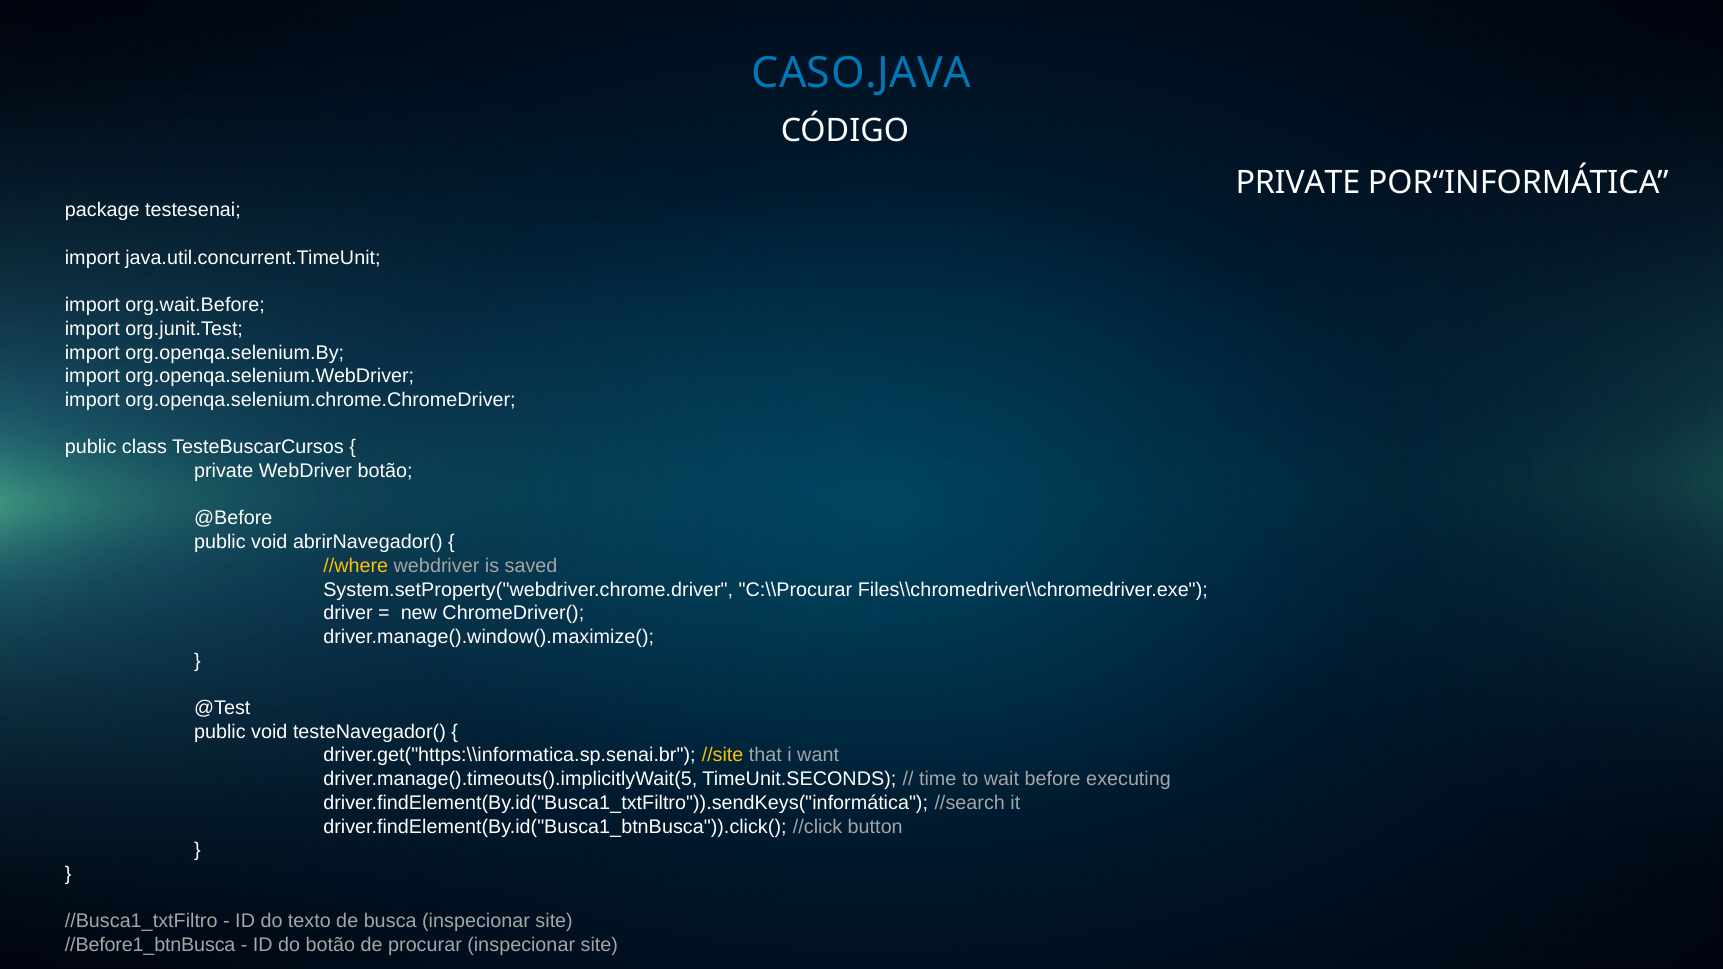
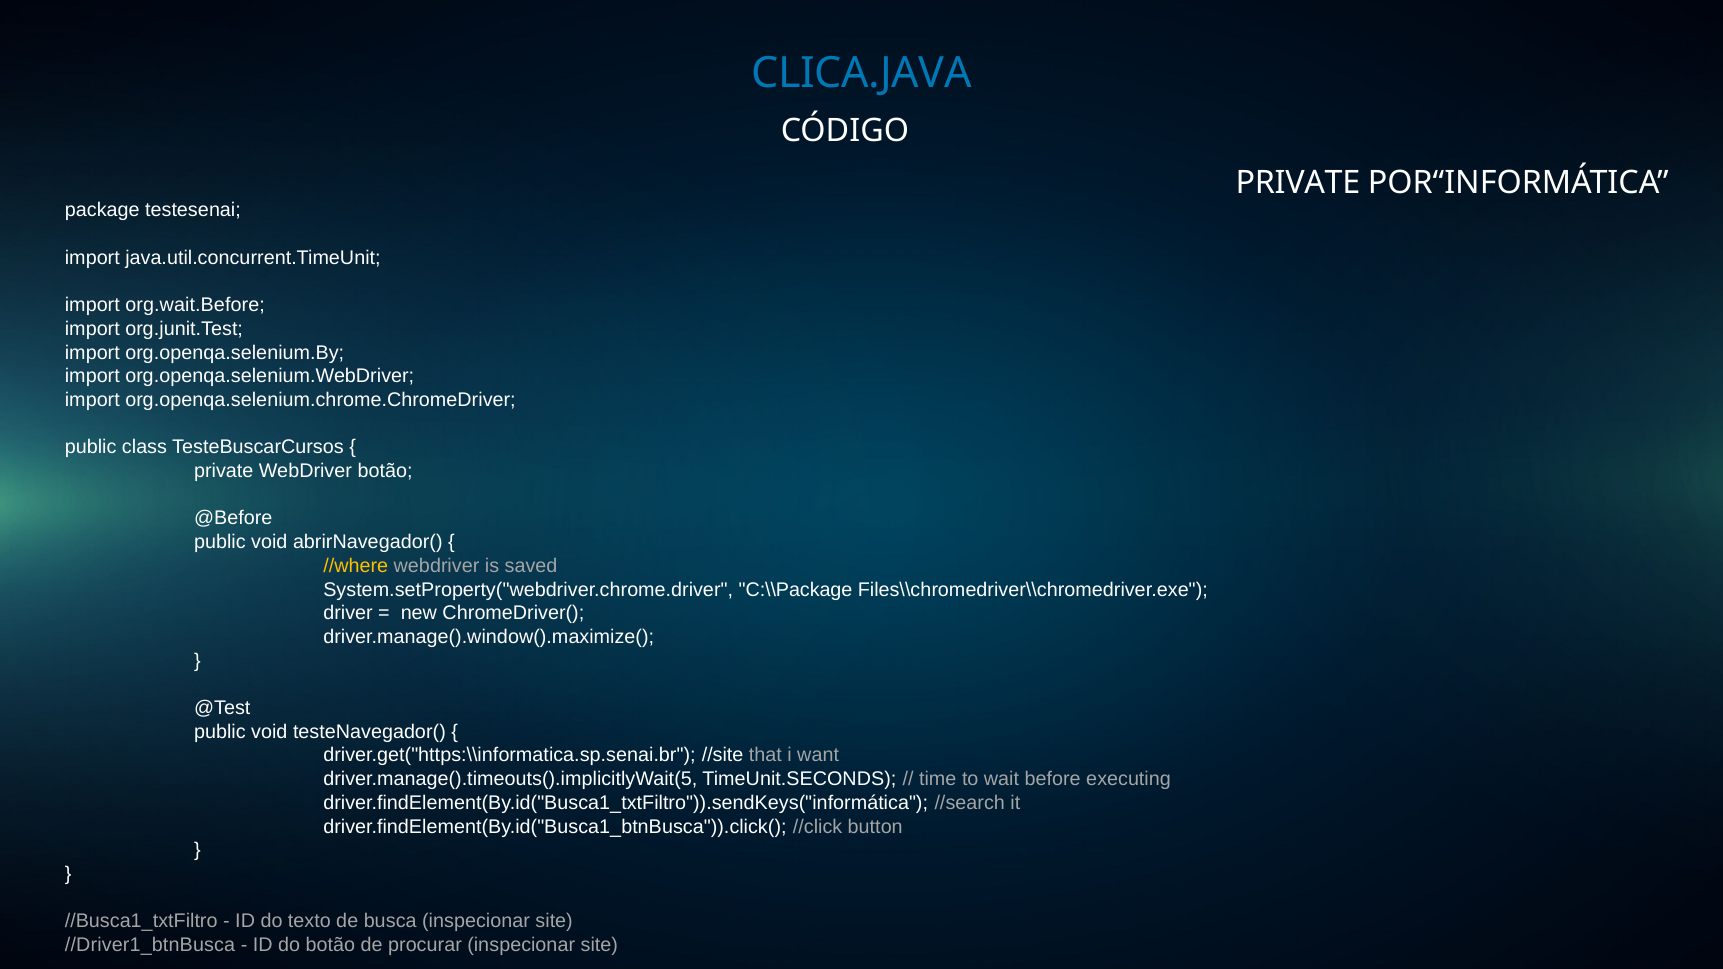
CASO.JAVA: CASO.JAVA -> CLICA.JAVA
C:\\Procurar: C:\\Procurar -> C:\\Package
//site colour: yellow -> white
//Before1_btnBusca: //Before1_btnBusca -> //Driver1_btnBusca
